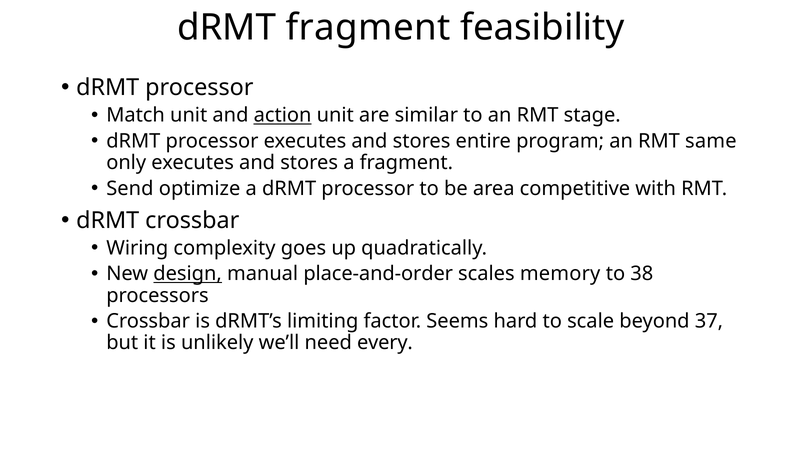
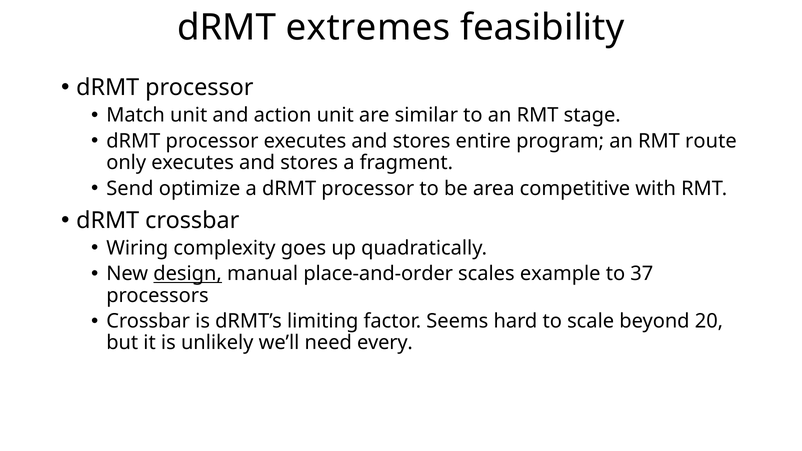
dRMT fragment: fragment -> extremes
action underline: present -> none
same: same -> route
memory: memory -> example
38: 38 -> 37
37: 37 -> 20
